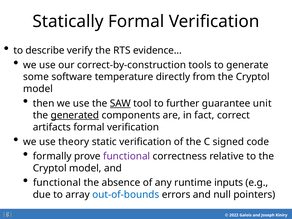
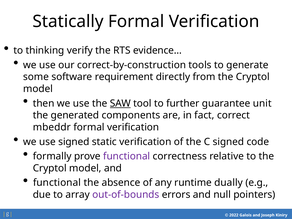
describe: describe -> thinking
temperature: temperature -> requirement
generated underline: present -> none
artifacts: artifacts -> mbeddr
use theory: theory -> signed
inputs: inputs -> dually
out-of-bounds colour: blue -> purple
